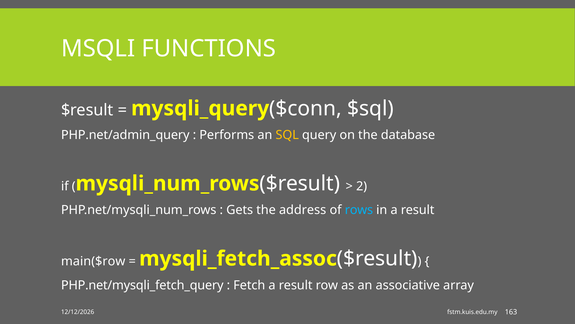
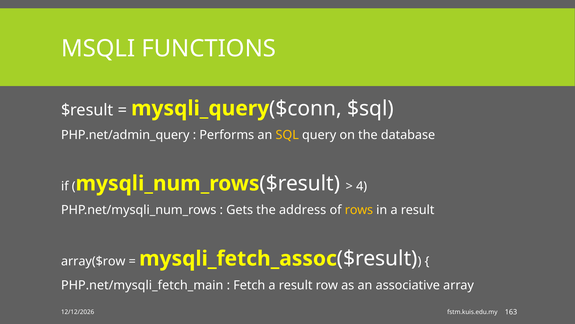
2: 2 -> 4
rows colour: light blue -> yellow
main($row: main($row -> array($row
PHP.net/mysqli_fetch_query: PHP.net/mysqli_fetch_query -> PHP.net/mysqli_fetch_main
